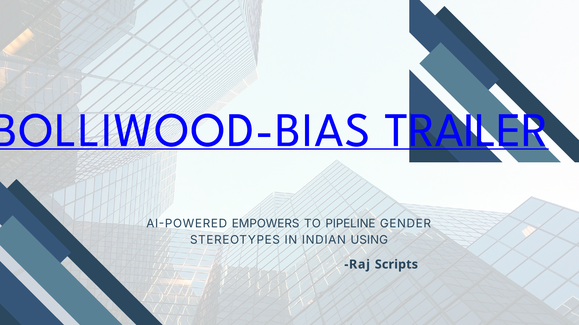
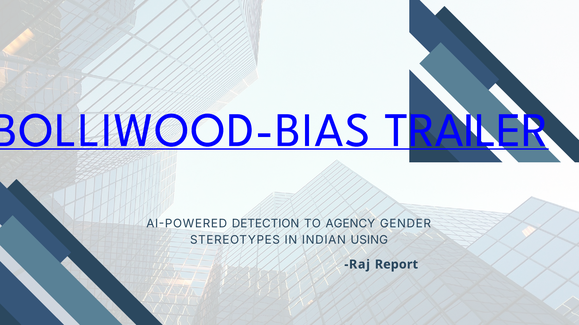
EMPOWERS: EMPOWERS -> DETECTION
PIPELINE: PIPELINE -> AGENCY
Scripts: Scripts -> Report
